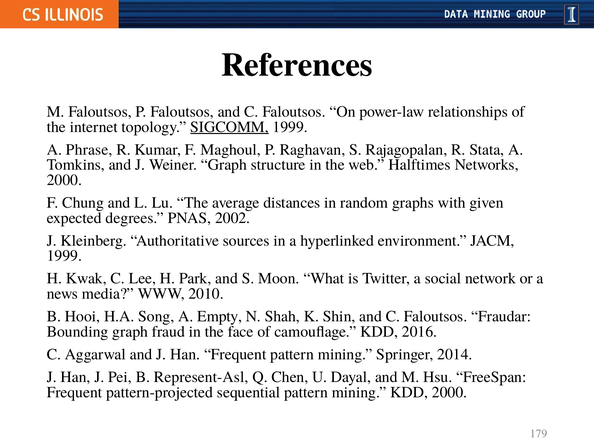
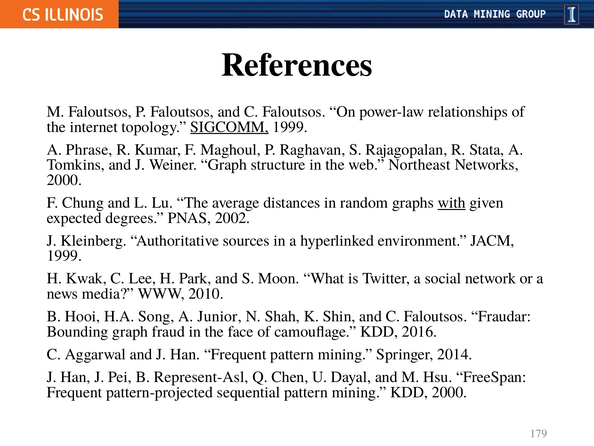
Halftimes: Halftimes -> Northeast
with underline: none -> present
Empty: Empty -> Junior
